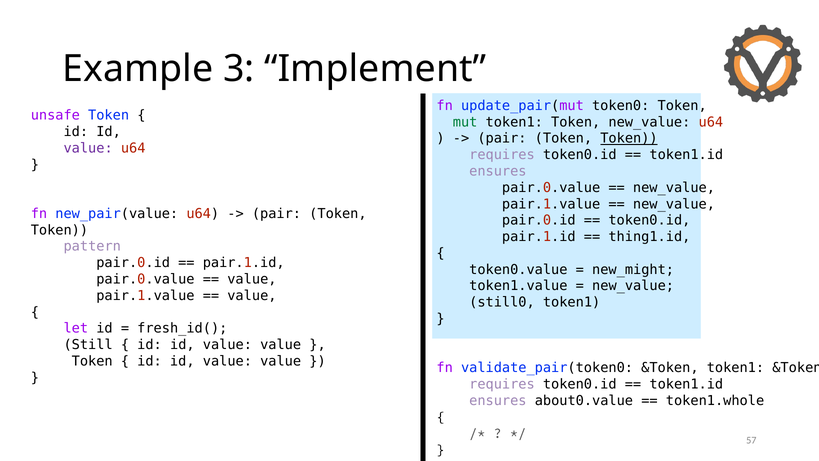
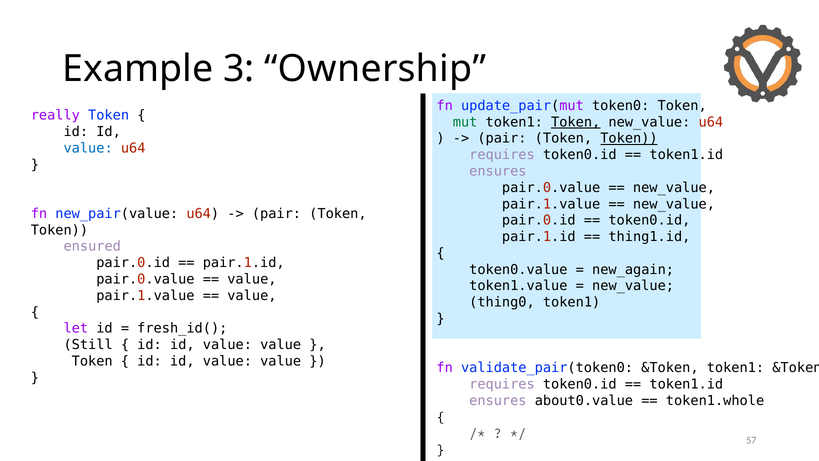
Implement: Implement -> Ownership
unsafe: unsafe -> really
Token at (576, 122) underline: none -> present
value at (88, 148) colour: purple -> blue
pattern: pattern -> ensured
new_might: new_might -> new_again
still0: still0 -> thing0
